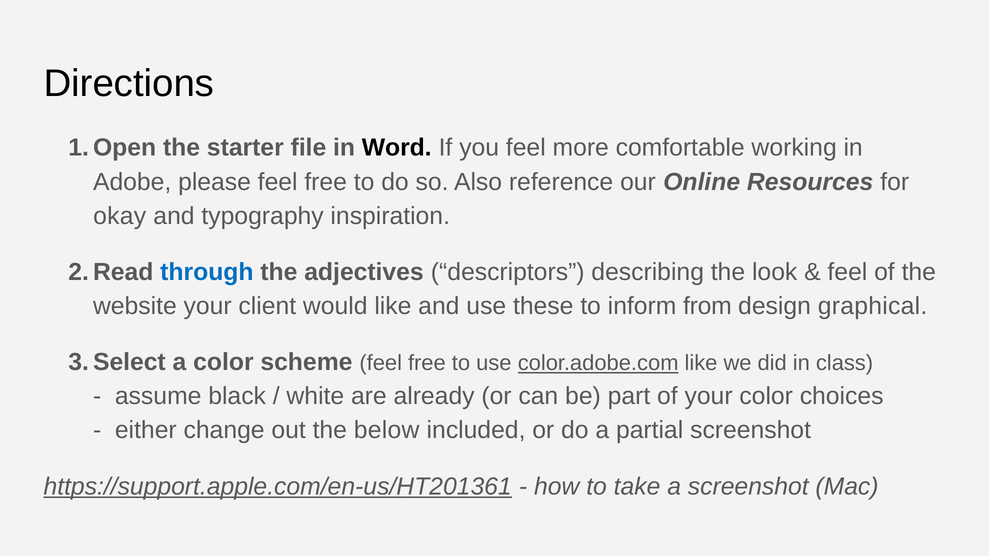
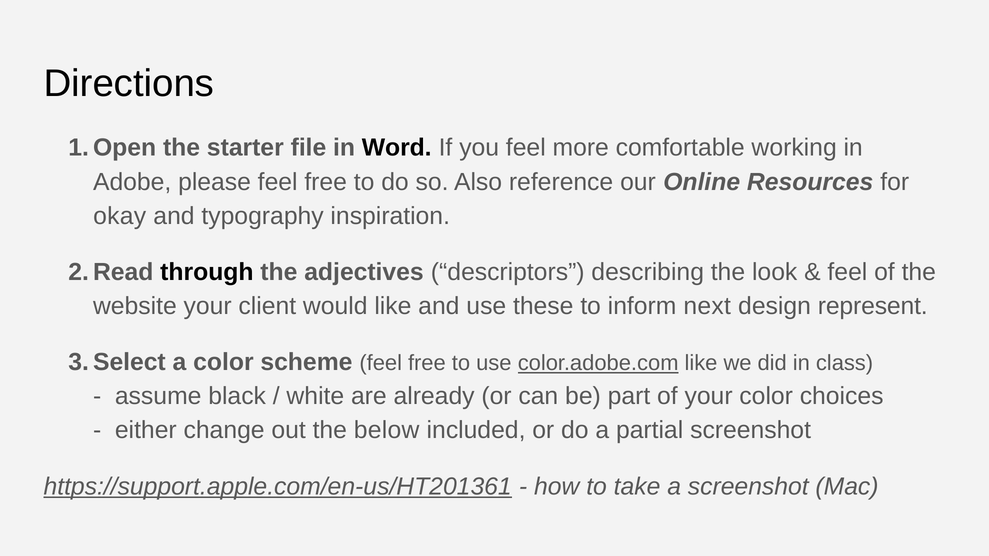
through colour: blue -> black
from: from -> next
graphical: graphical -> represent
